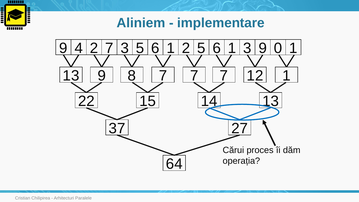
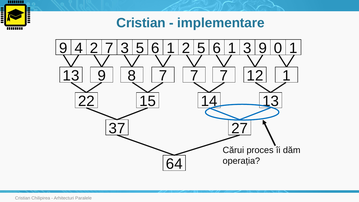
Aliniem at (141, 23): Aliniem -> Cristian
